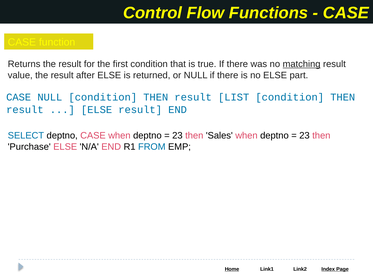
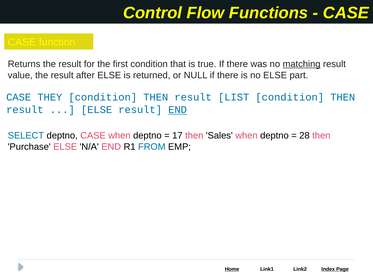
CASE NULL: NULL -> THEY
END at (178, 110) underline: none -> present
23 at (177, 136): 23 -> 17
23 at (304, 136): 23 -> 28
